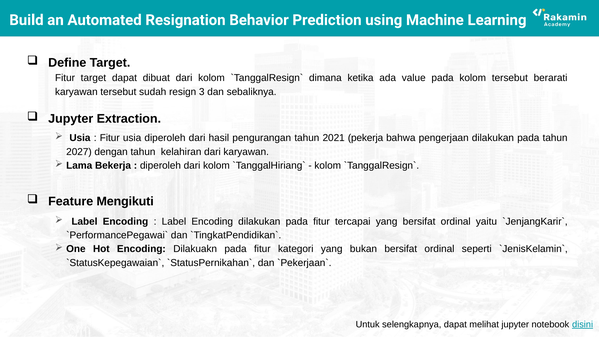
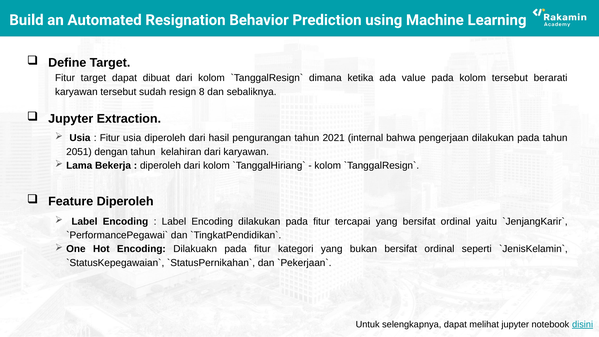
3: 3 -> 8
pekerja: pekerja -> internal
2027: 2027 -> 2051
Feature Mengikuti: Mengikuti -> Diperoleh
